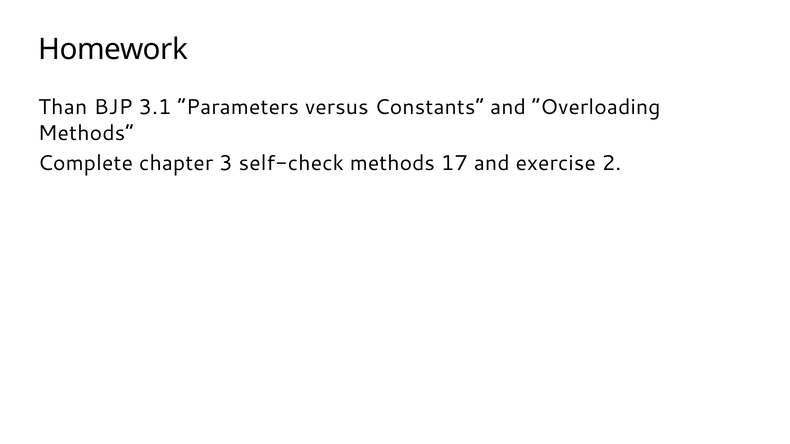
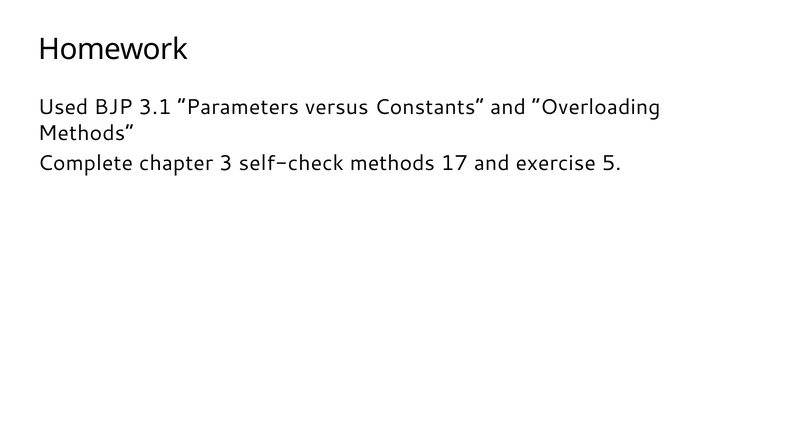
Than: Than -> Used
2: 2 -> 5
